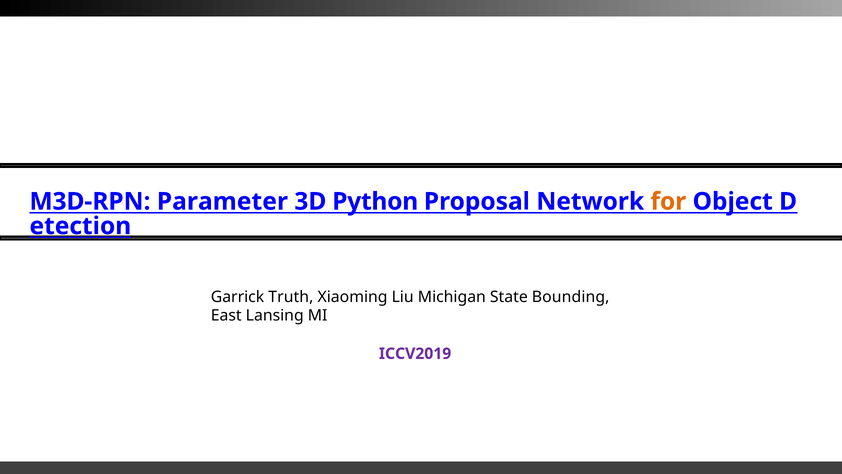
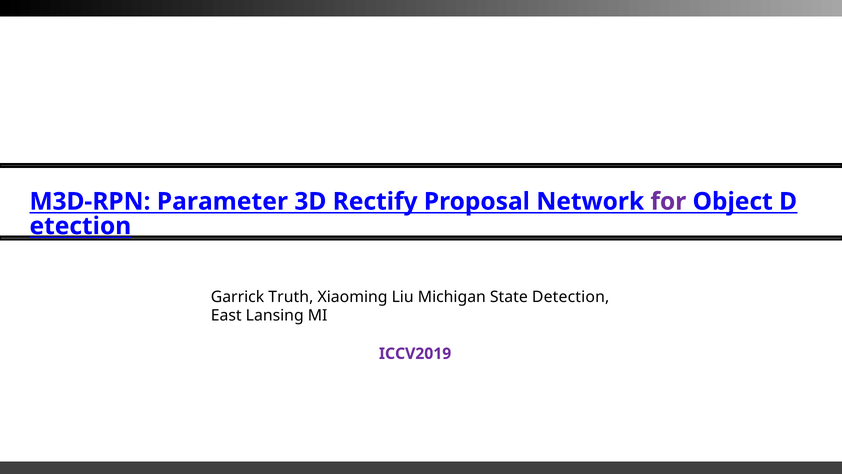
Python: Python -> Rectify
for colour: orange -> purple
Bounding: Bounding -> Detection
